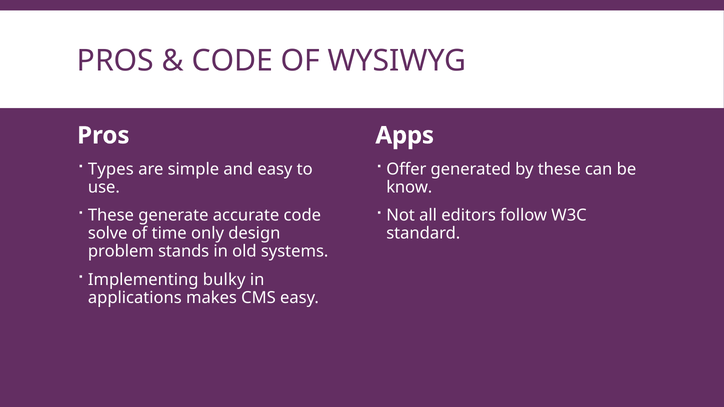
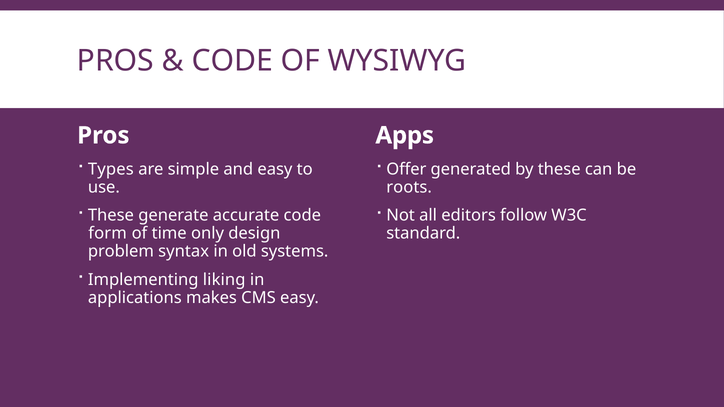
know: know -> roots
solve: solve -> form
stands: stands -> syntax
bulky: bulky -> liking
